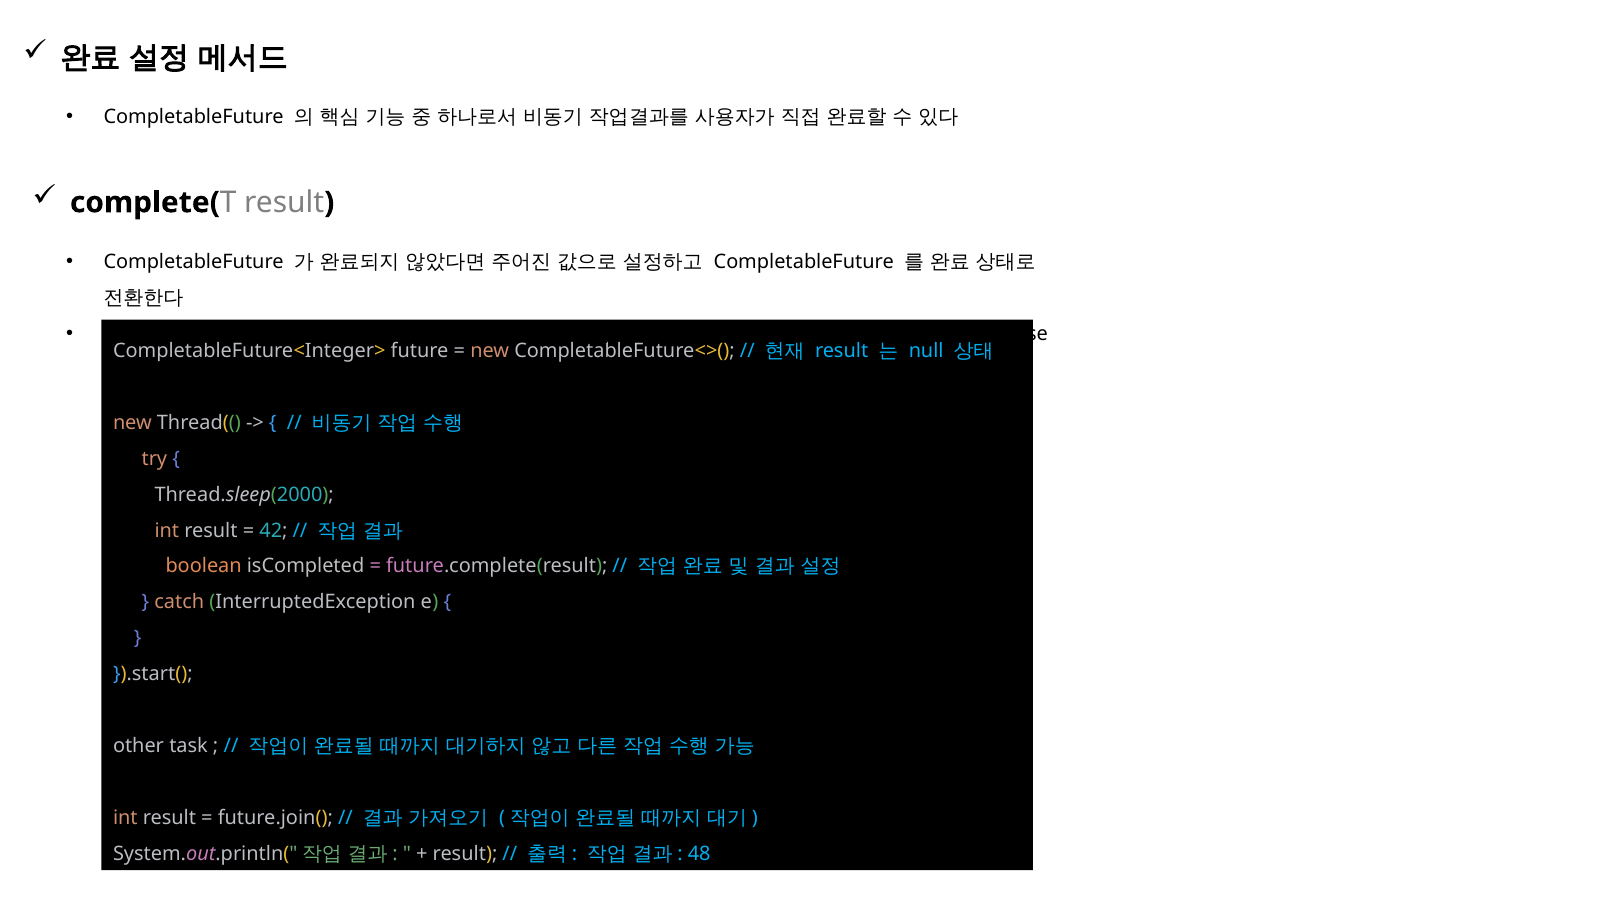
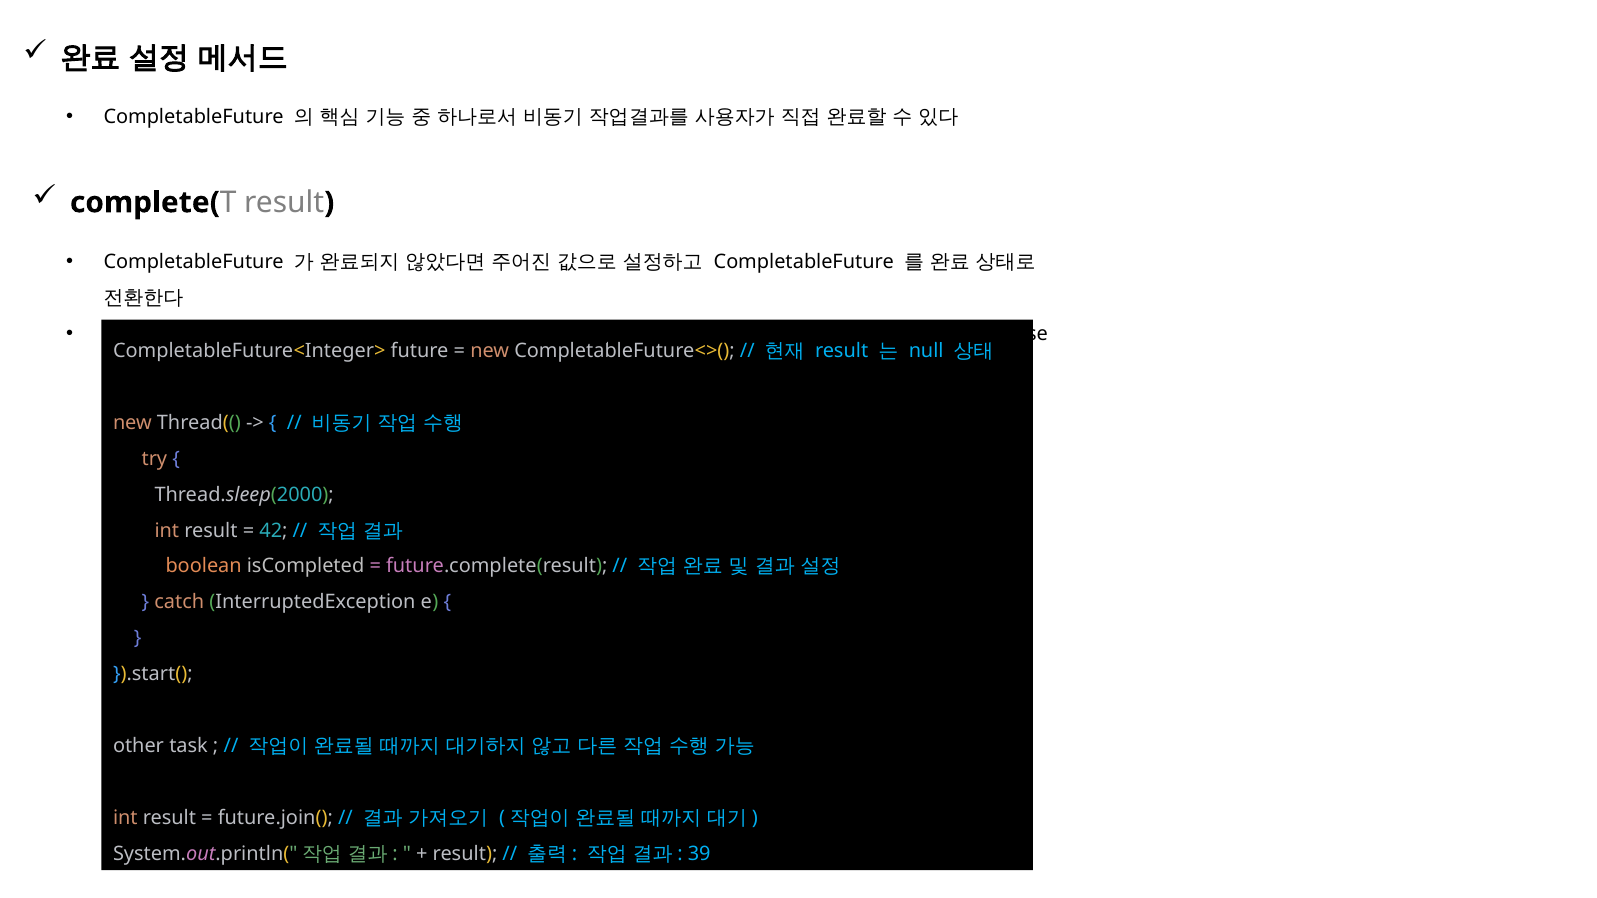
48: 48 -> 39
